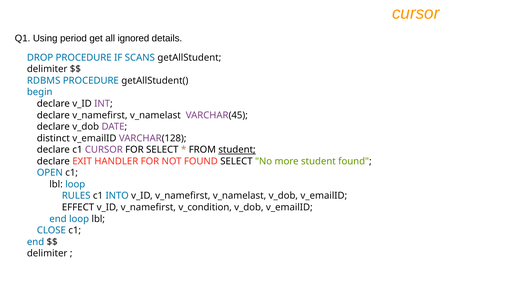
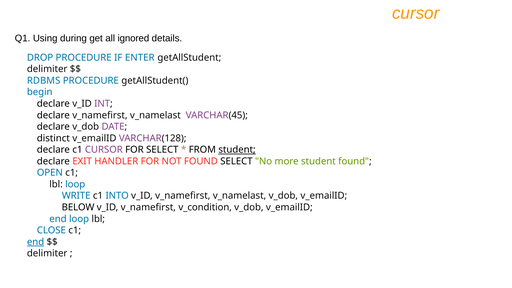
period: period -> during
SCANS: SCANS -> ENTER
RULES: RULES -> WRITE
EFFECT: EFFECT -> BELOW
end at (36, 242) underline: none -> present
